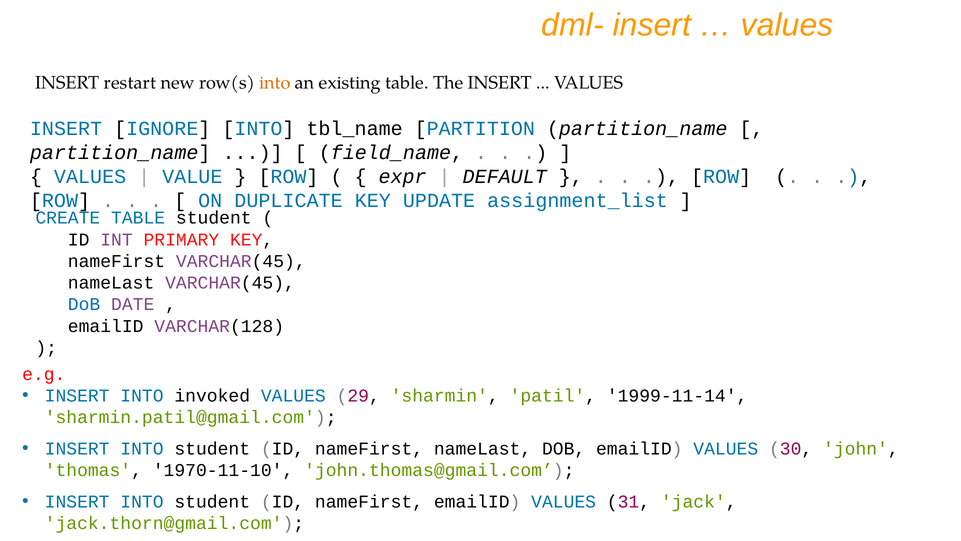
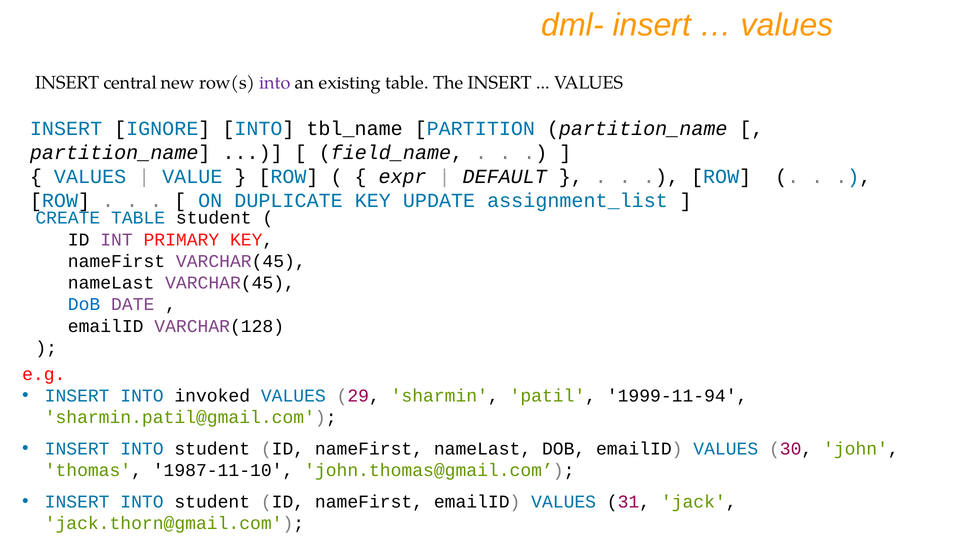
restart: restart -> central
into at (275, 83) colour: orange -> purple
1999-11-14: 1999-11-14 -> 1999-11-94
1970-11-10: 1970-11-10 -> 1987-11-10
